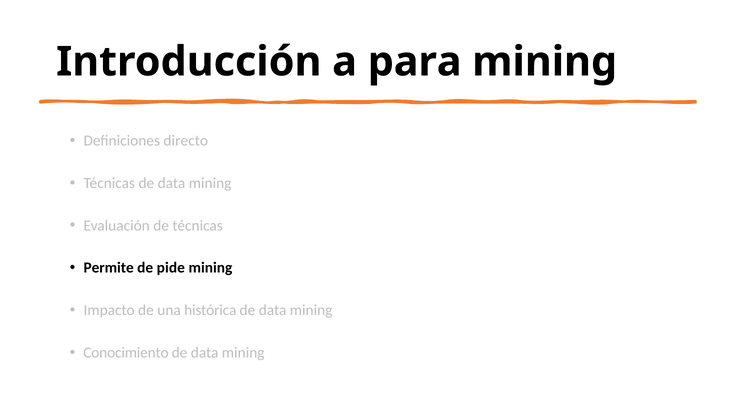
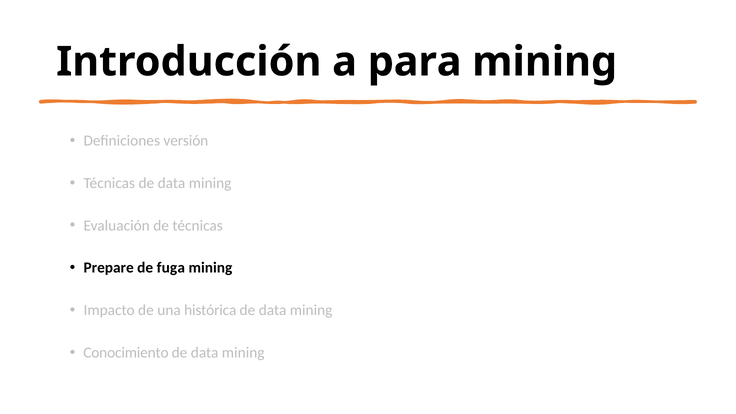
directo: directo -> versión
Permite: Permite -> Prepare
pide: pide -> fuga
